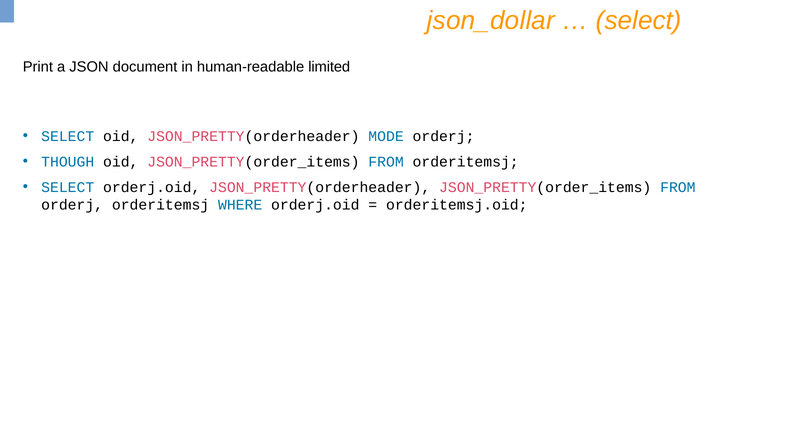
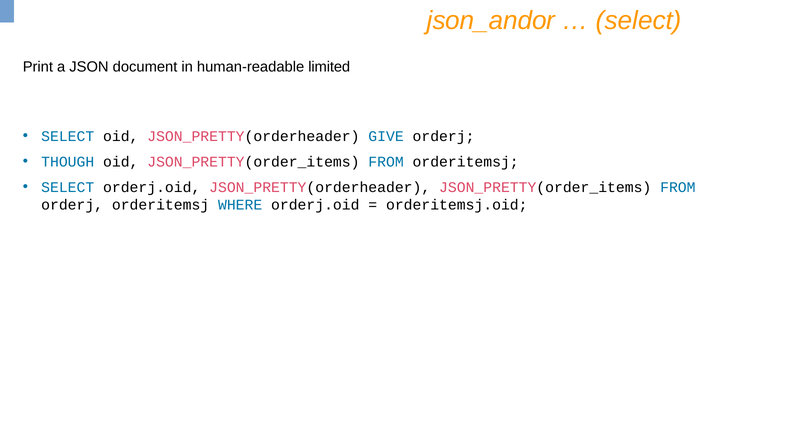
json_dollar: json_dollar -> json_andor
MODE: MODE -> GIVE
